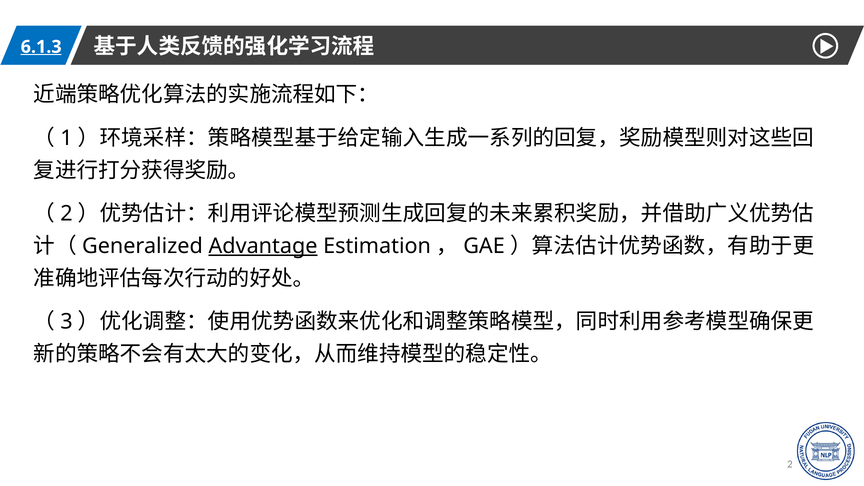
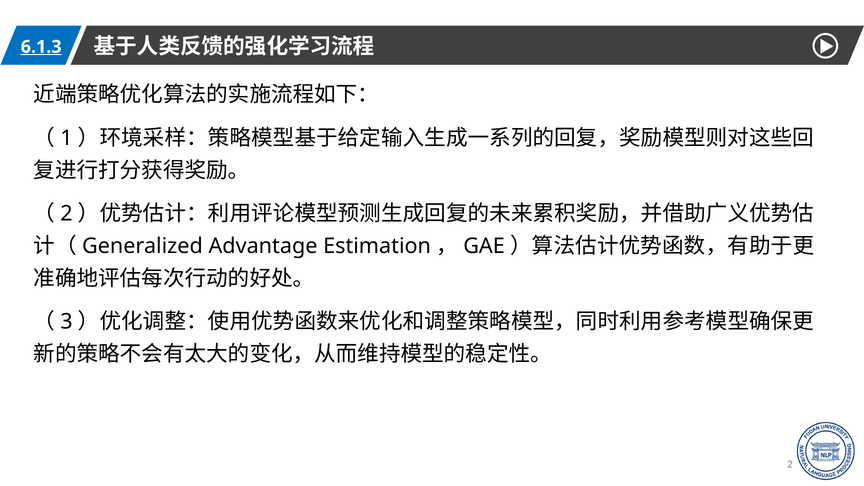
Advantage underline: present -> none
